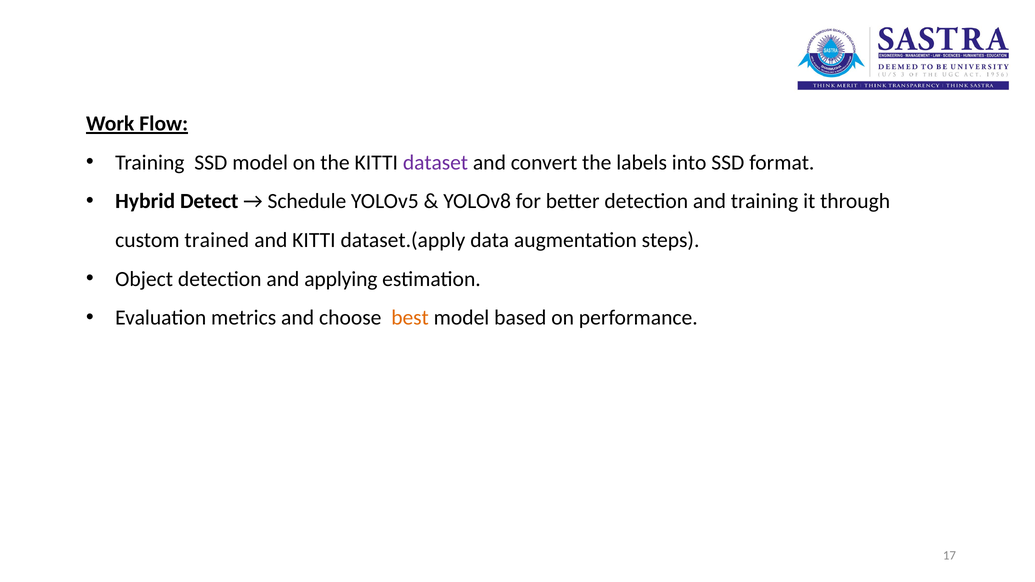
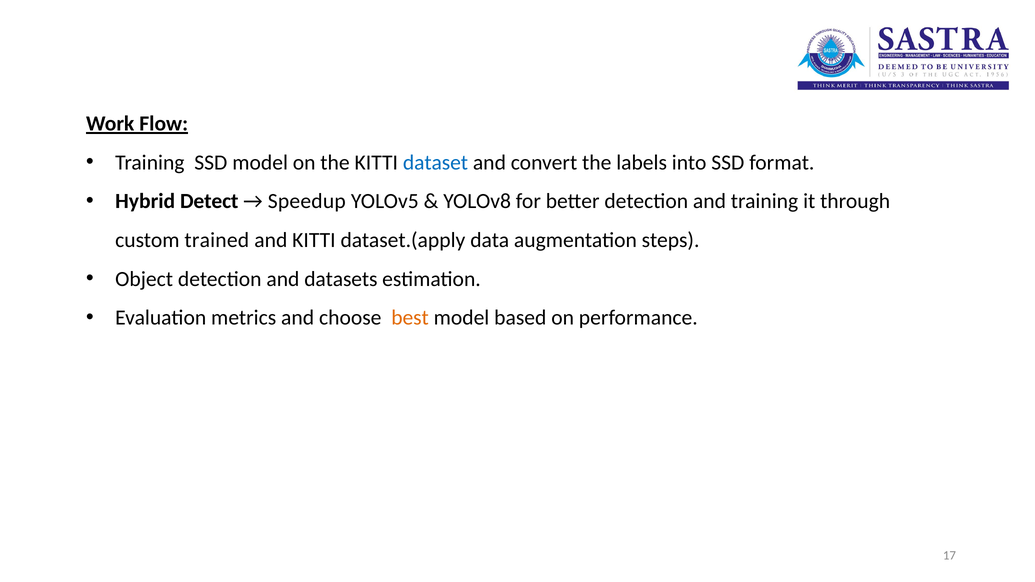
dataset colour: purple -> blue
Schedule: Schedule -> Speedup
applying: applying -> datasets
